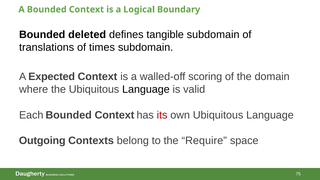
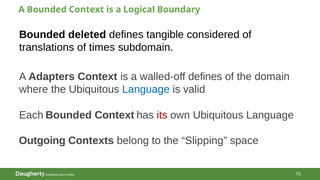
tangible subdomain: subdomain -> considered
Expected: Expected -> Adapters
walled-off scoring: scoring -> defines
Language at (146, 89) colour: black -> blue
Require: Require -> Slipping
